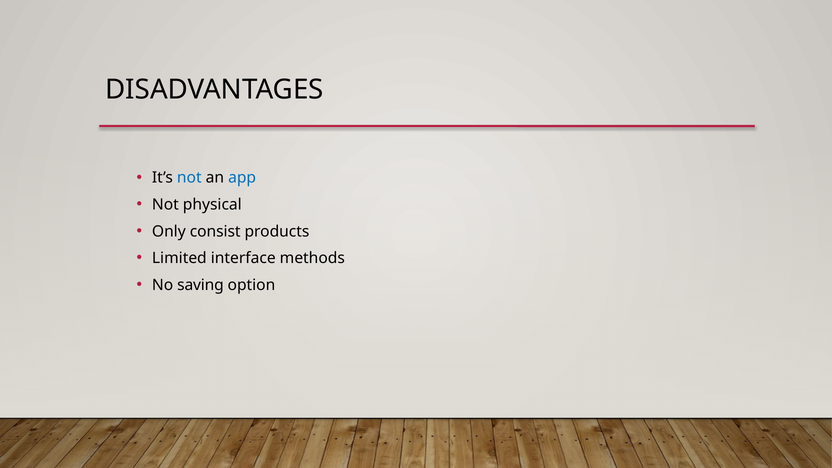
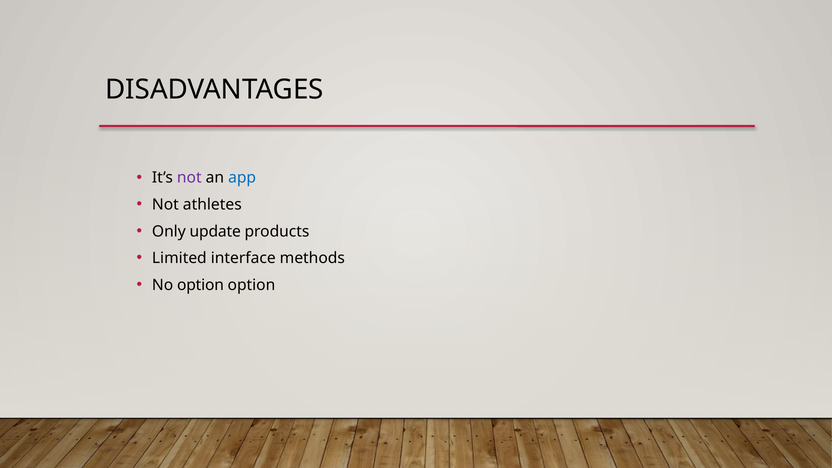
not at (189, 178) colour: blue -> purple
physical: physical -> athletes
consist: consist -> update
No saving: saving -> option
